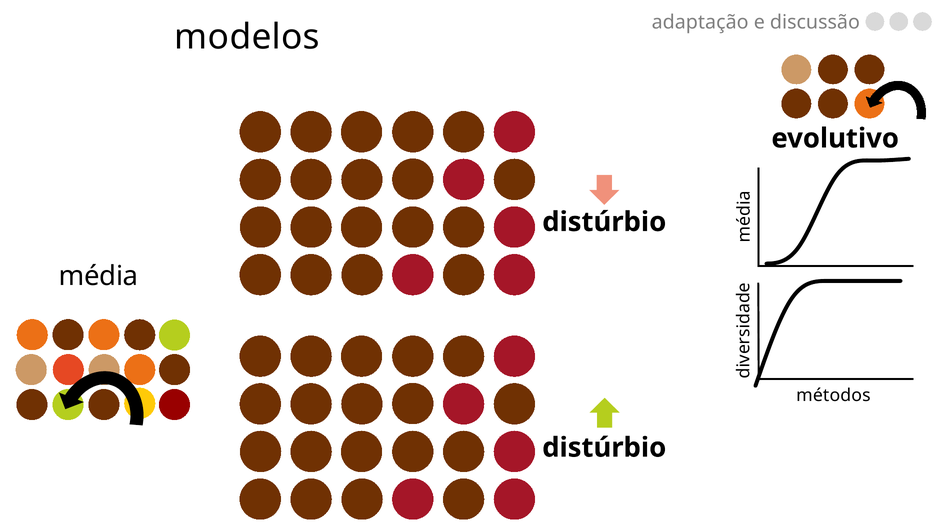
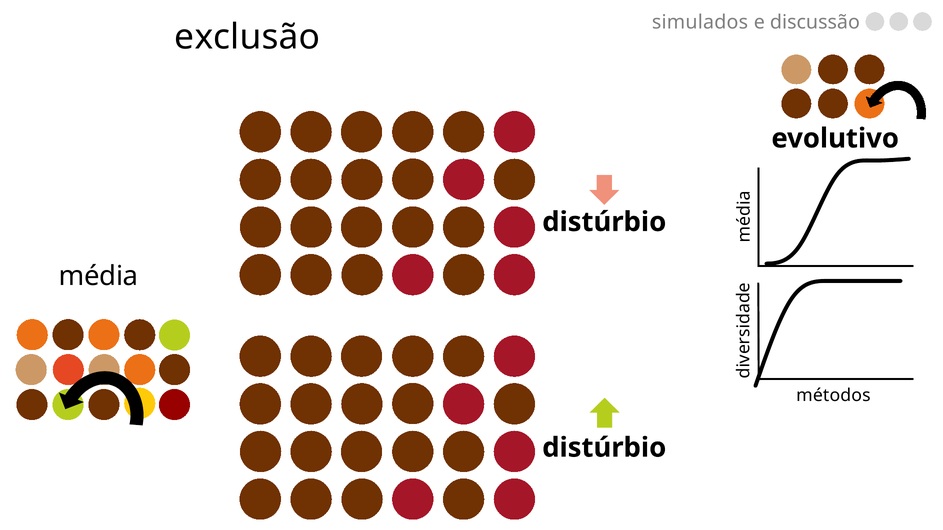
adaptação: adaptação -> simulados
modelos: modelos -> exclusão
